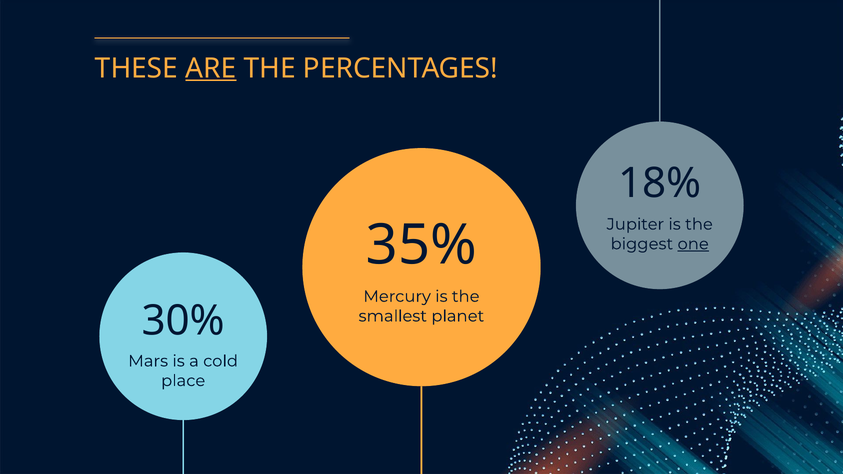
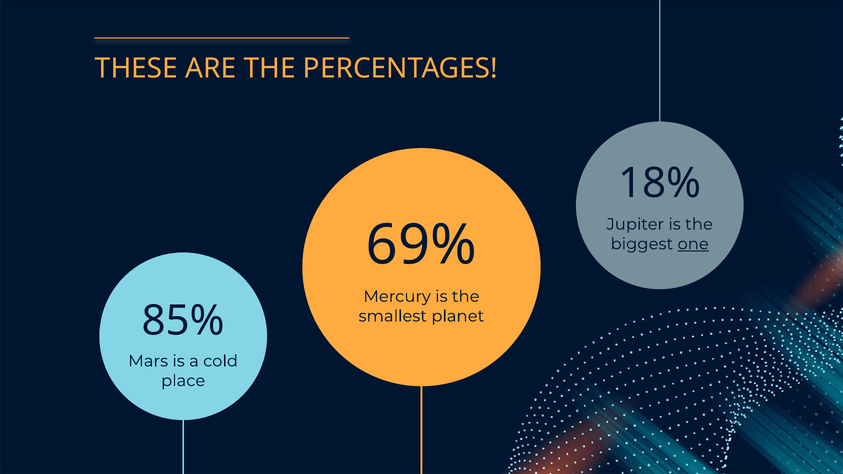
ARE underline: present -> none
35%: 35% -> 69%
30%: 30% -> 85%
